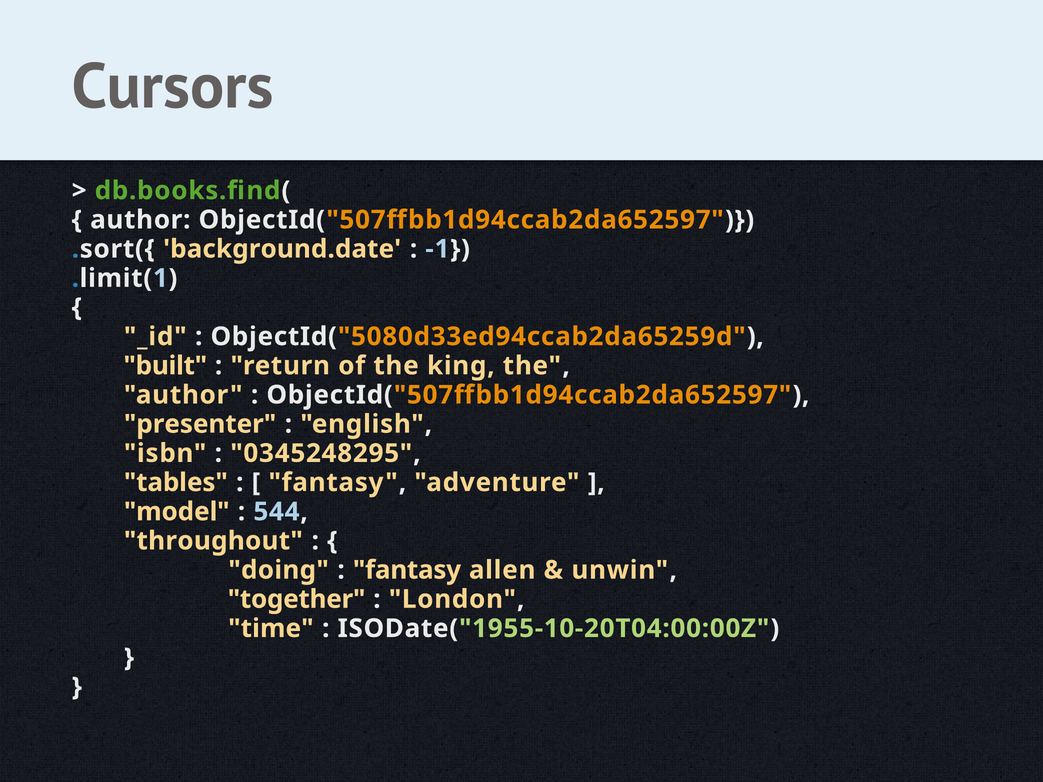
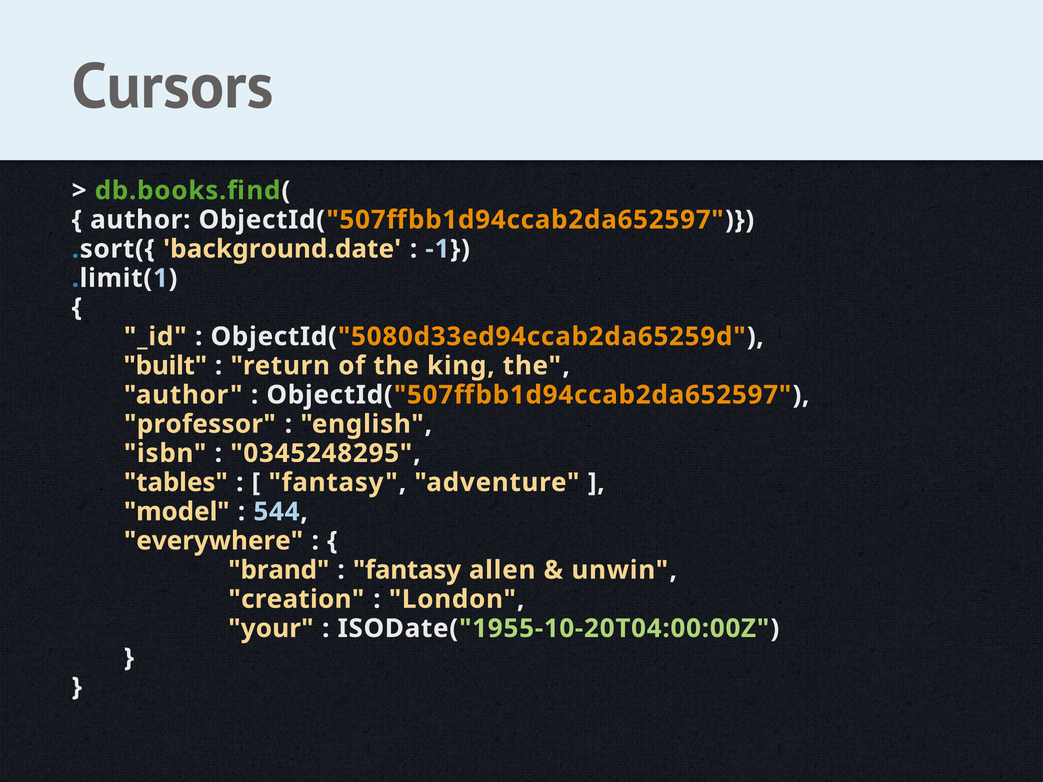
presenter: presenter -> professor
throughout: throughout -> everywhere
doing: doing -> brand
together: together -> creation
time: time -> your
